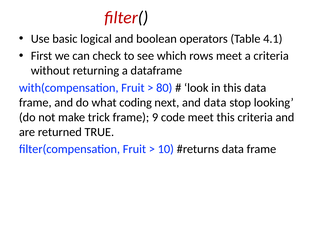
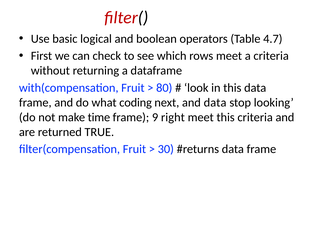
4.1: 4.1 -> 4.7
trick: trick -> time
code: code -> right
10: 10 -> 30
